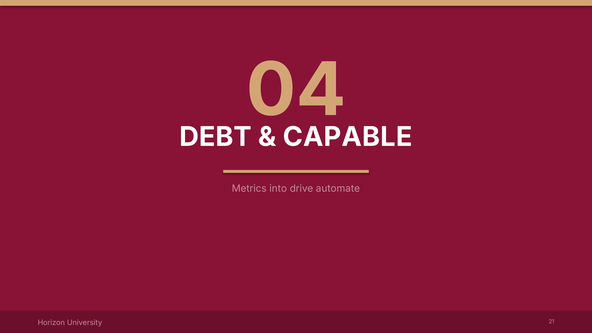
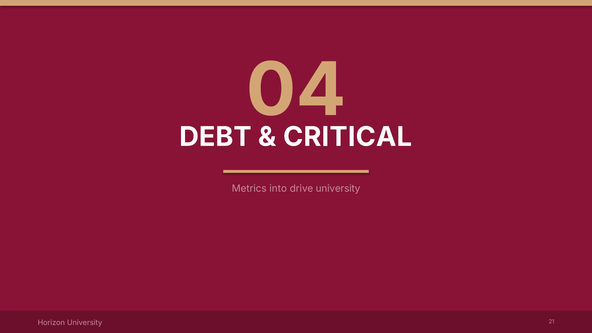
CAPABLE: CAPABLE -> CRITICAL
drive automate: automate -> university
